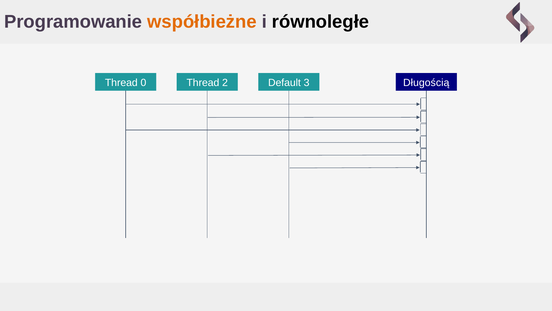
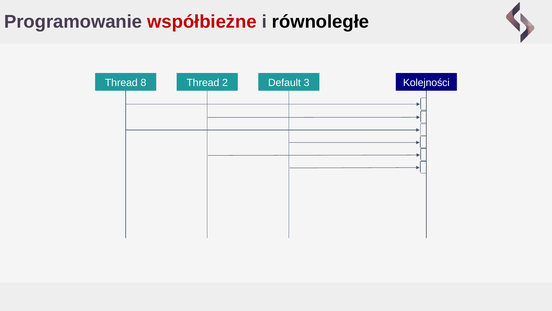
współbieżne colour: orange -> red
0: 0 -> 8
Długością: Długością -> Kolejności
